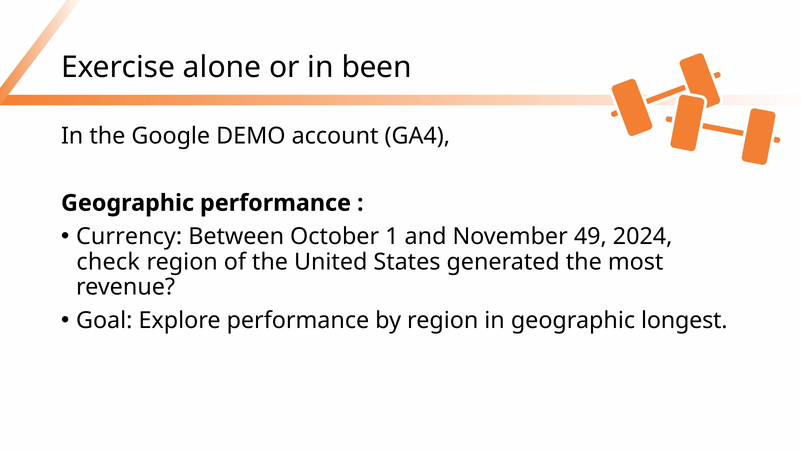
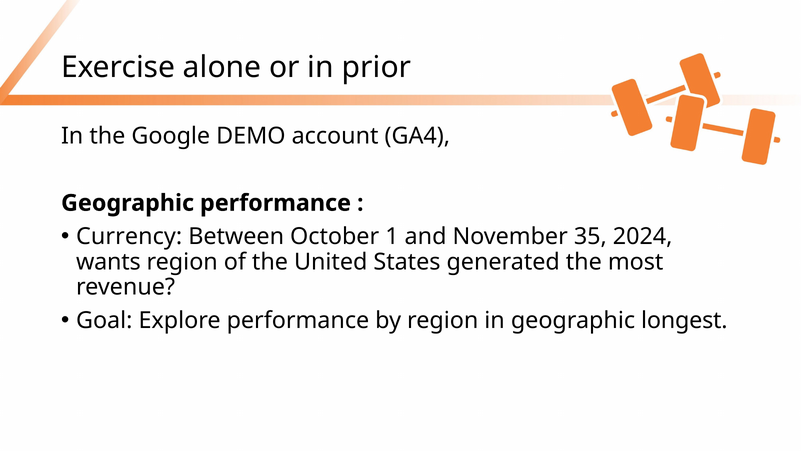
been: been -> prior
49: 49 -> 35
check: check -> wants
